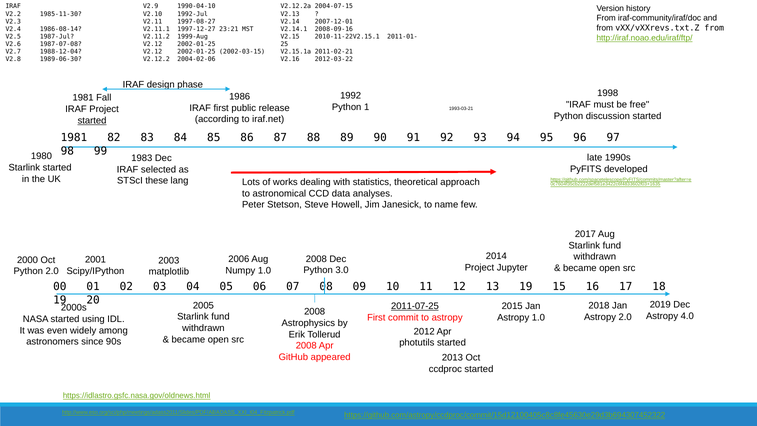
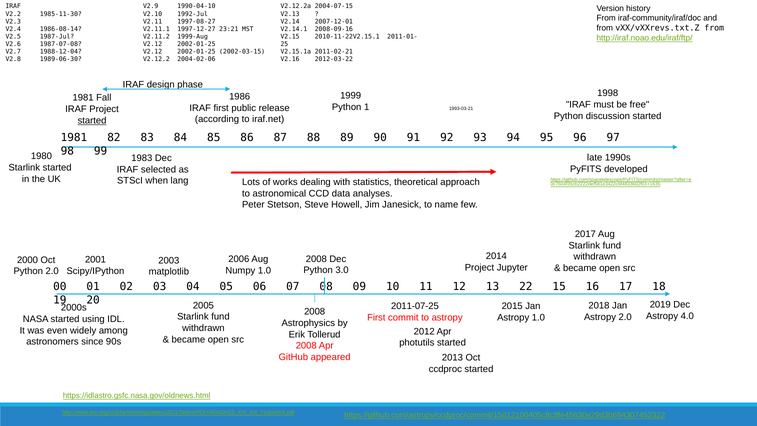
1992: 1992 -> 1999
these: these -> when
13 19: 19 -> 22
2011-07-25 underline: present -> none
